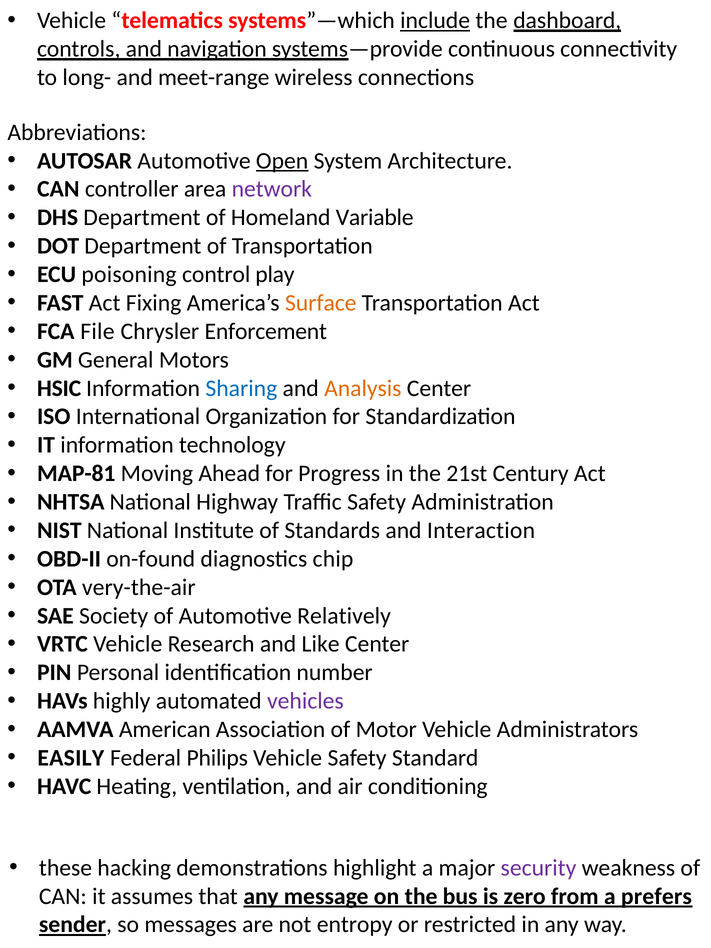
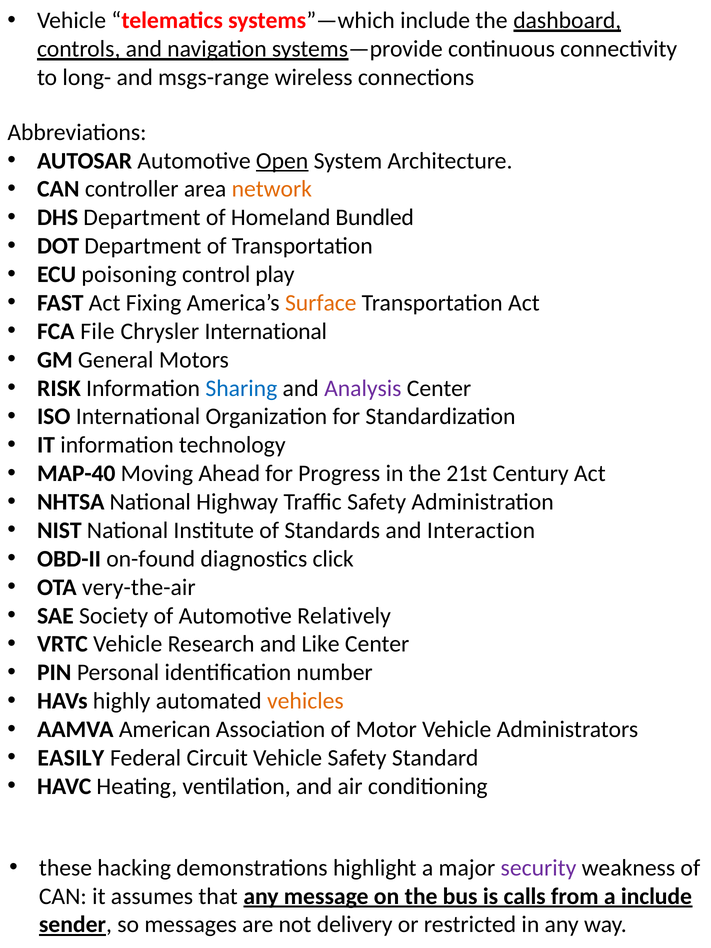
include at (435, 21) underline: present -> none
meet-range: meet-range -> msgs-range
network colour: purple -> orange
Variable: Variable -> Bundled
Chrysler Enforcement: Enforcement -> International
HSIC: HSIC -> RISK
Analysis colour: orange -> purple
MAP-81: MAP-81 -> MAP-40
chip: chip -> click
vehicles colour: purple -> orange
Philips: Philips -> Circuit
zero: zero -> calls
a prefers: prefers -> include
entropy: entropy -> delivery
